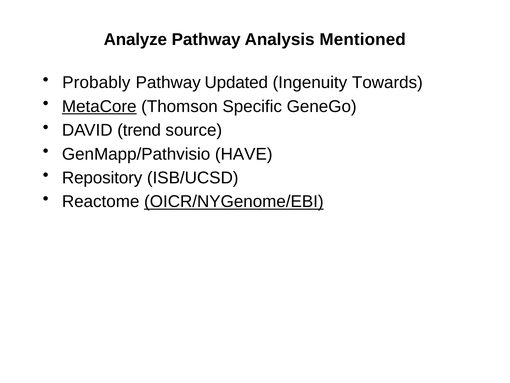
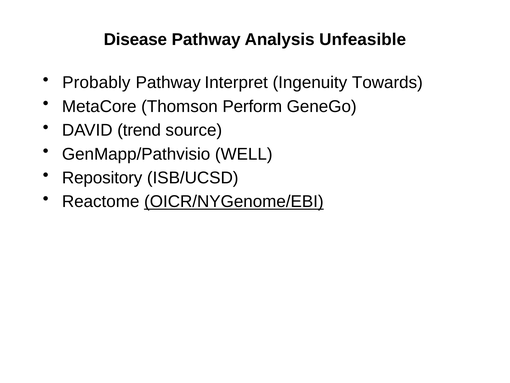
Analyze: Analyze -> Disease
Mentioned: Mentioned -> Unfeasible
Updated: Updated -> Interpret
MetaCore underline: present -> none
Specific: Specific -> Perform
HAVE: HAVE -> WELL
